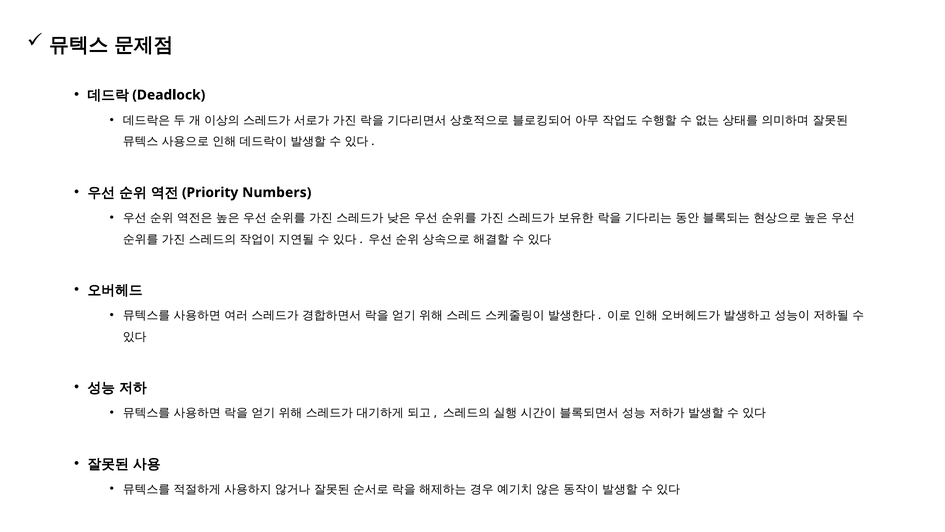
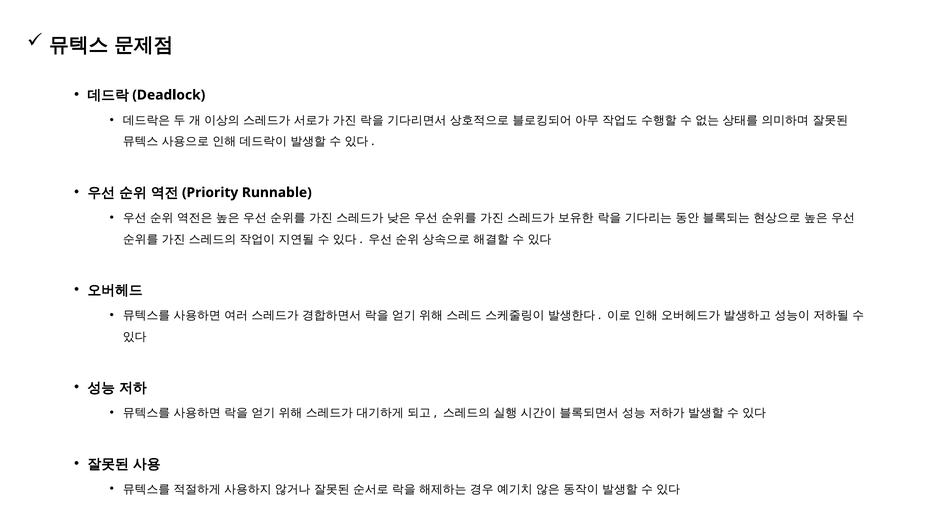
Numbers: Numbers -> Runnable
